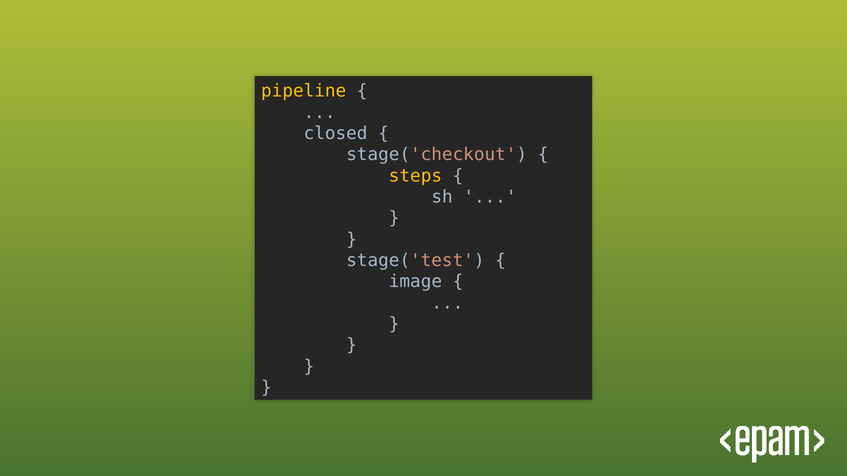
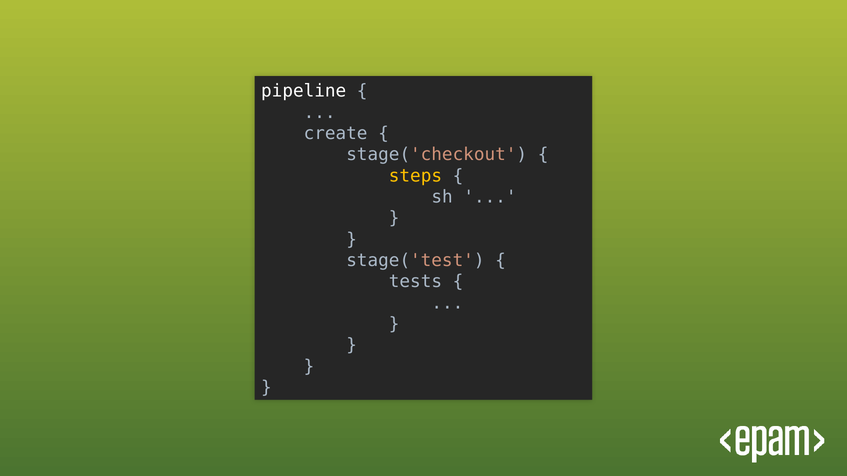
pipeline colour: yellow -> white
closed: closed -> create
image: image -> tests
